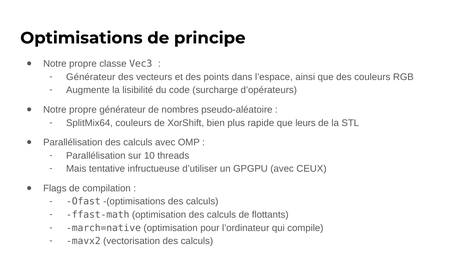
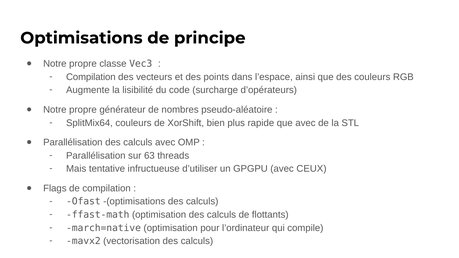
Générateur at (91, 77): Générateur -> Compilation
que leurs: leurs -> avec
10: 10 -> 63
